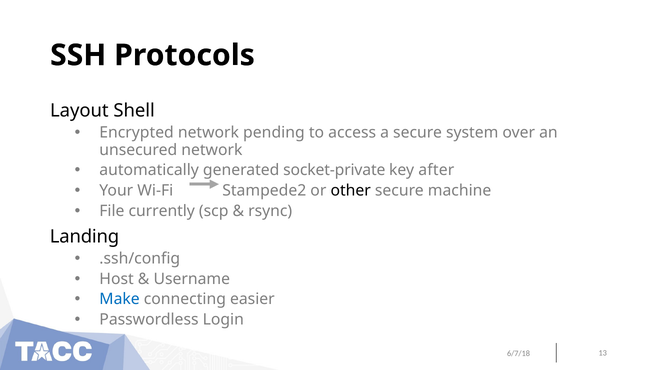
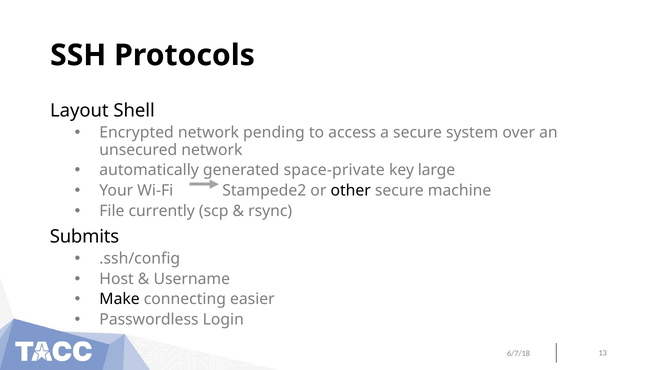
socket-private: socket-private -> space-private
after: after -> large
Landing: Landing -> Submits
Make colour: blue -> black
